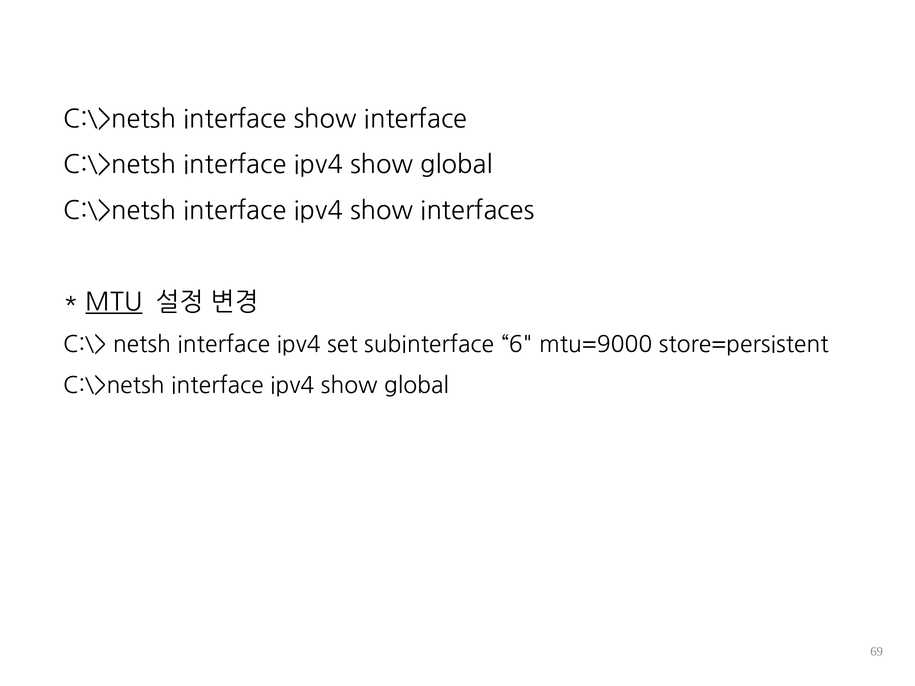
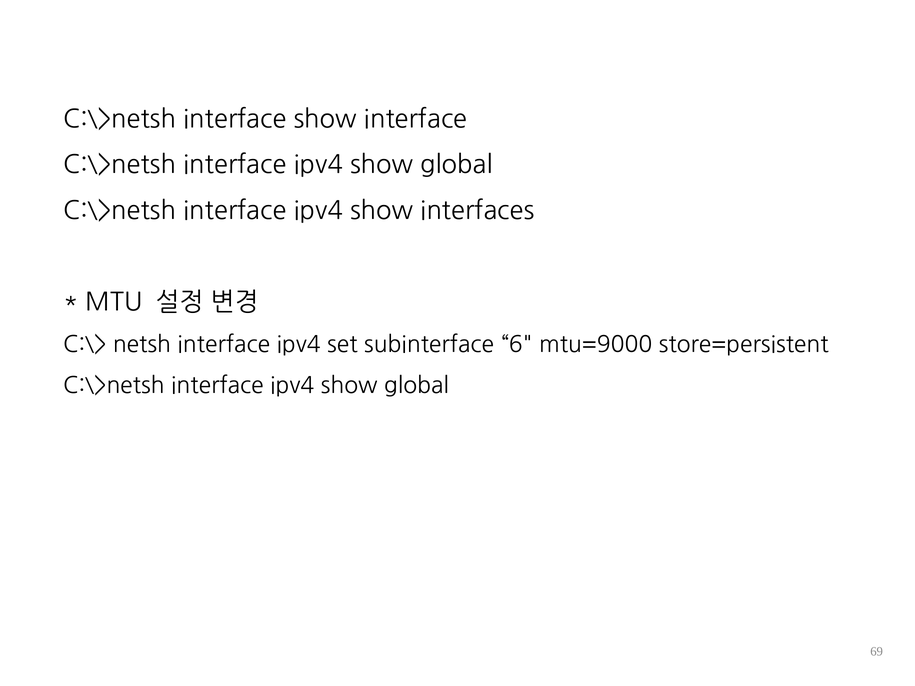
MTU underline: present -> none
